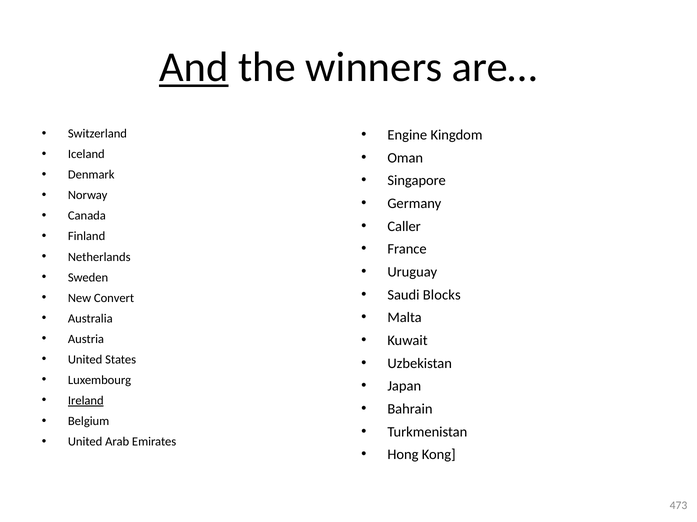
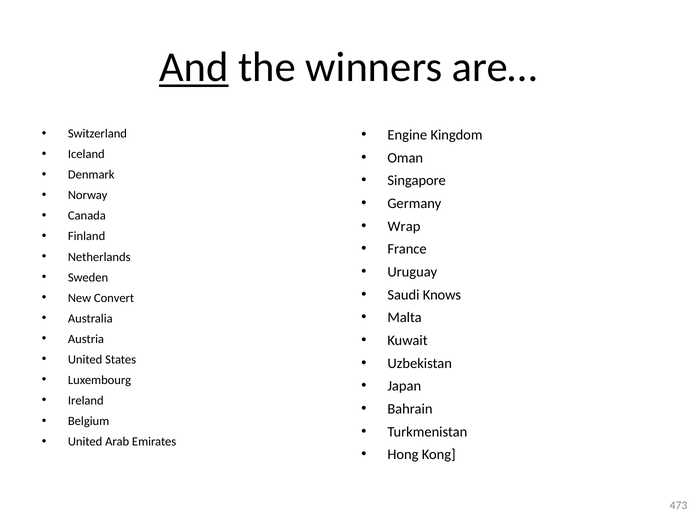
Caller: Caller -> Wrap
Blocks: Blocks -> Knows
Ireland underline: present -> none
